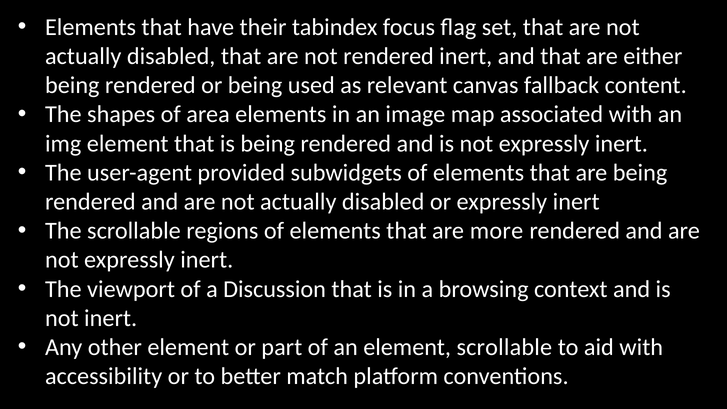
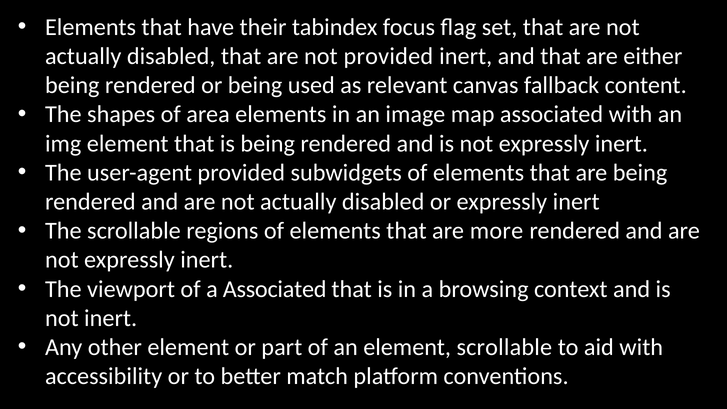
not rendered: rendered -> provided
a Discussion: Discussion -> Associated
